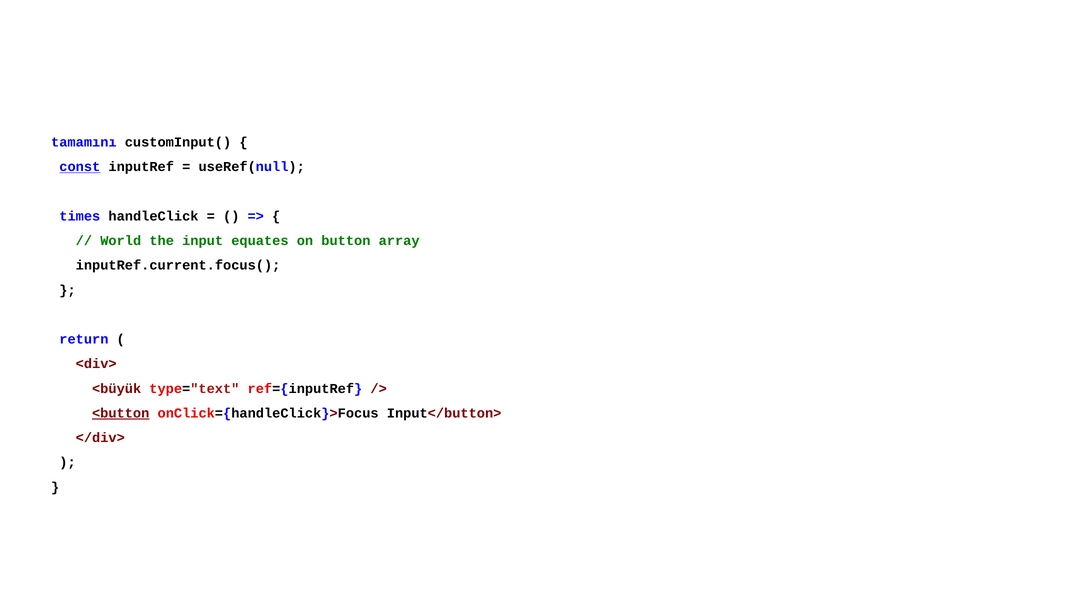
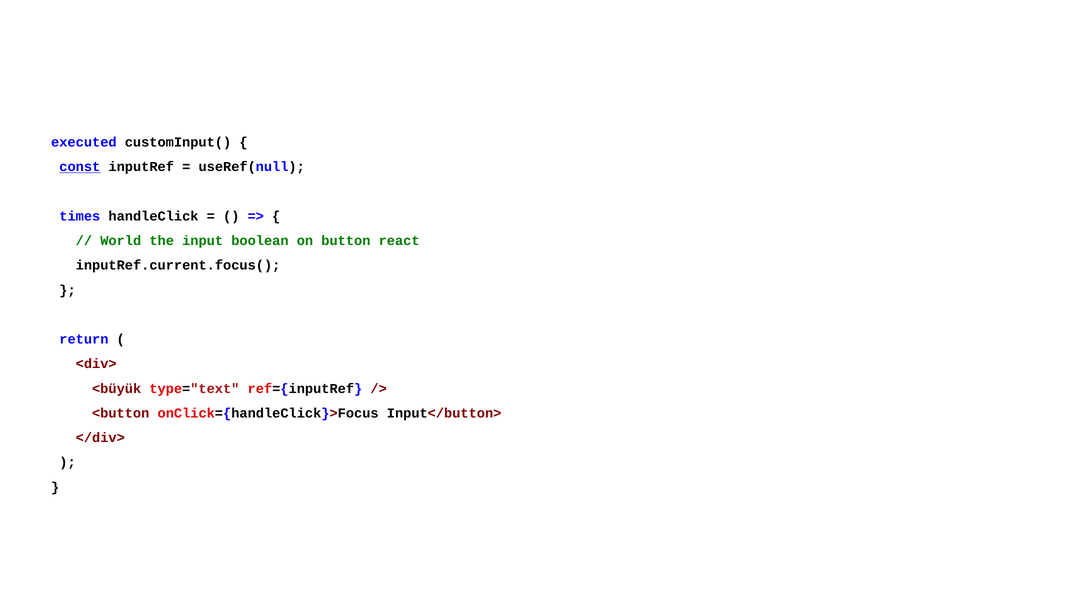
tamamını: tamamını -> executed
equates: equates -> boolean
array: array -> react
<button underline: present -> none
